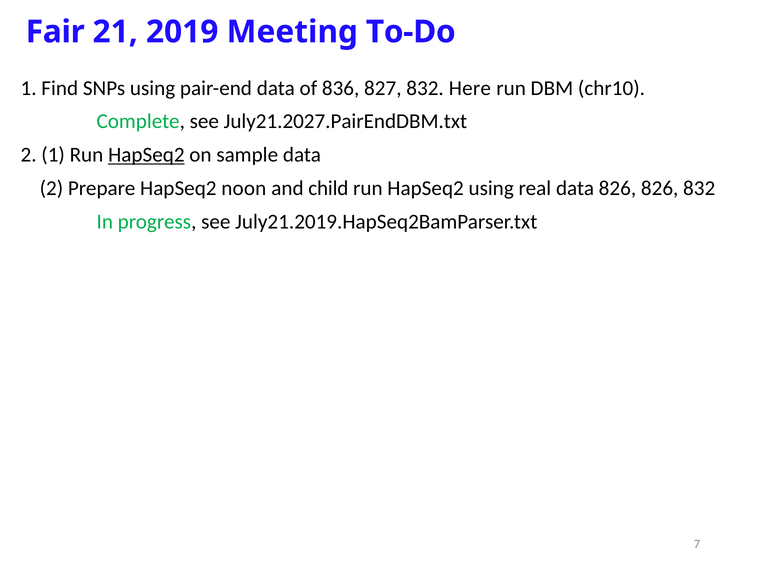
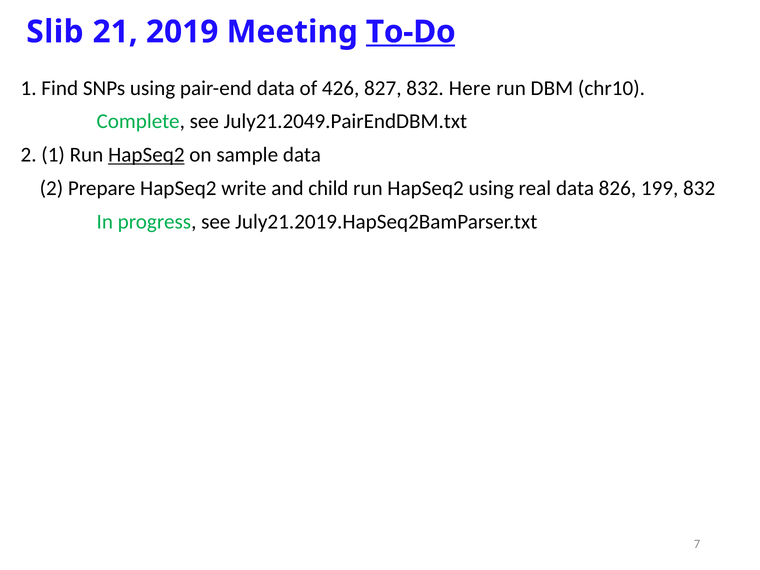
Fair: Fair -> Slib
To-Do underline: none -> present
836: 836 -> 426
July21.2027.PairEndDBM.txt: July21.2027.PairEndDBM.txt -> July21.2049.PairEndDBM.txt
noon: noon -> write
826 826: 826 -> 199
